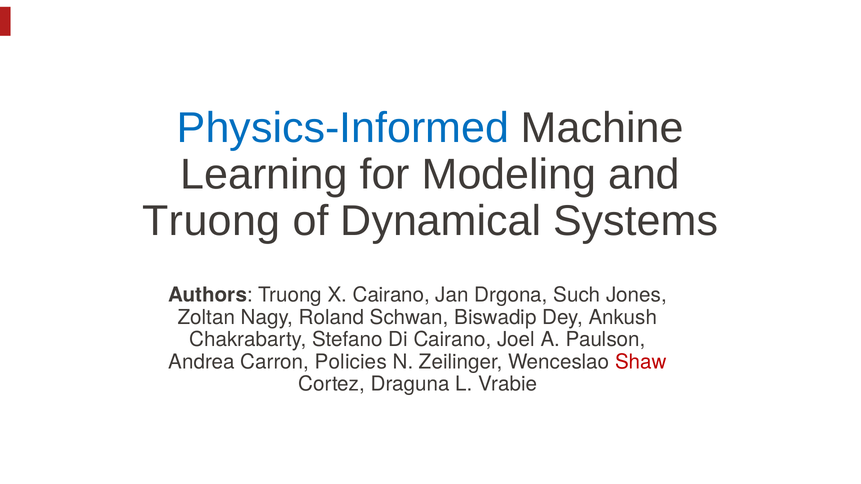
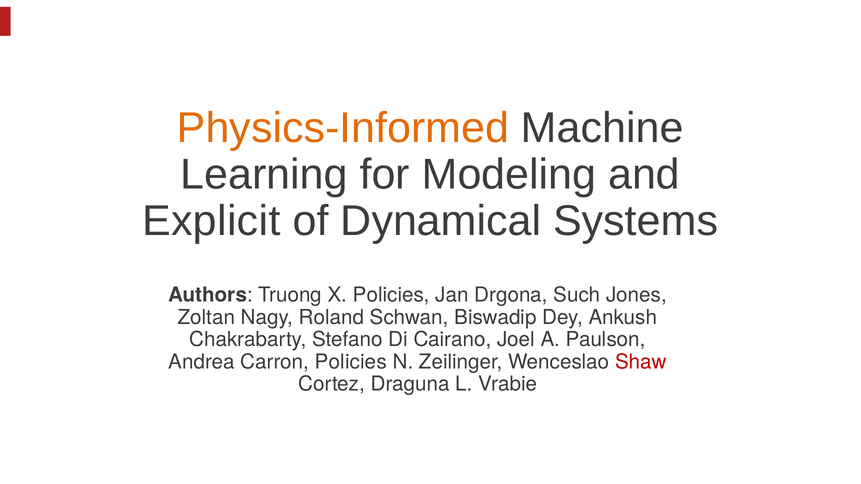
Physics-Informed colour: blue -> orange
Truong at (211, 221): Truong -> Explicit
X Cairano: Cairano -> Policies
